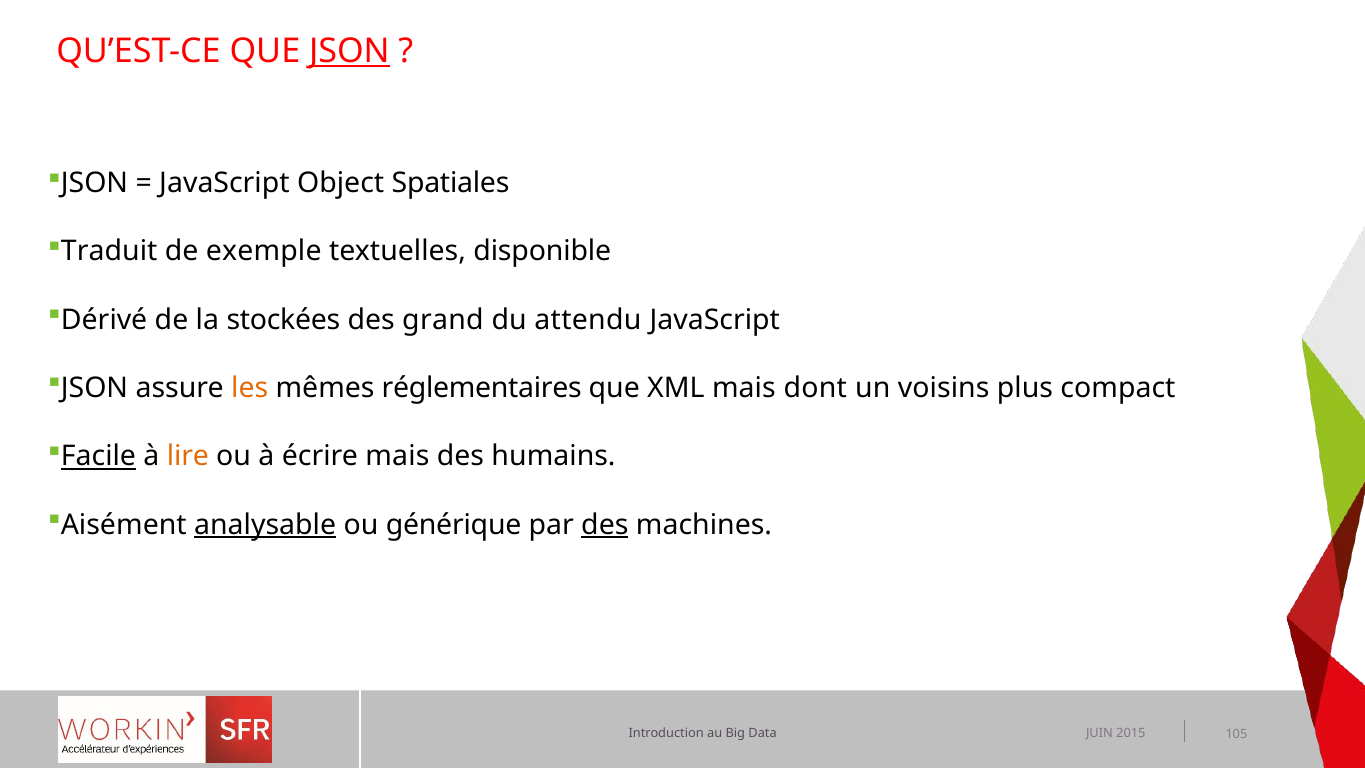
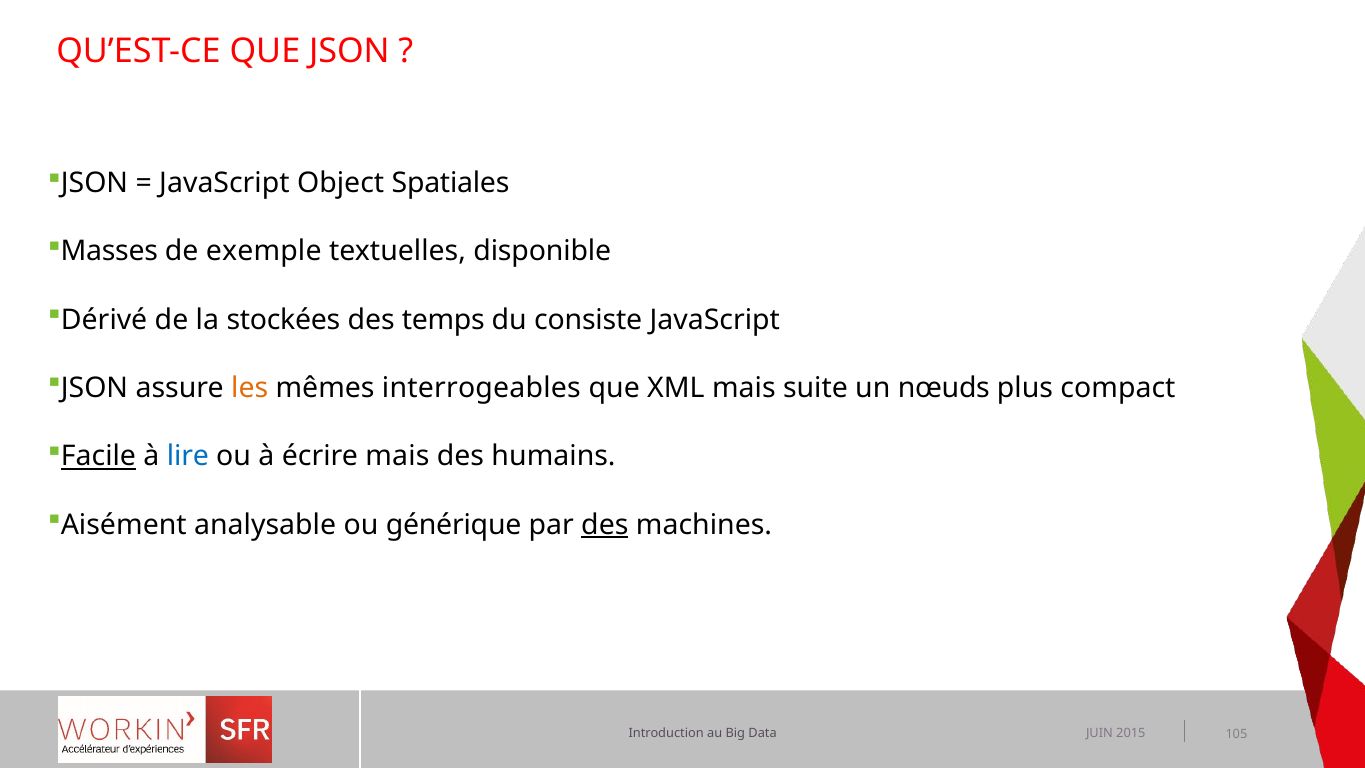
JSON at (349, 51) underline: present -> none
Traduit: Traduit -> Masses
grand: grand -> temps
attendu: attendu -> consiste
réglementaires: réglementaires -> interrogeables
dont: dont -> suite
voisins: voisins -> nœuds
lire colour: orange -> blue
analysable underline: present -> none
